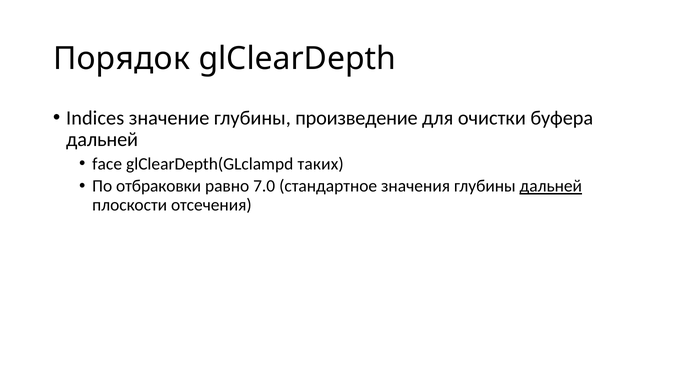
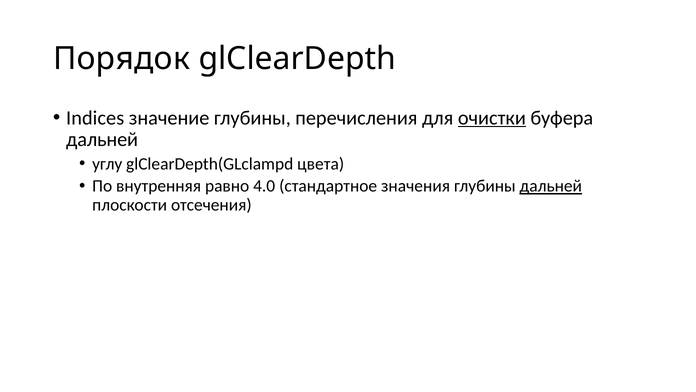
произведение: произведение -> перечисления
очистки underline: none -> present
face: face -> углу
таких: таких -> цвета
отбраковки: отбраковки -> внутренняя
7.0: 7.0 -> 4.0
